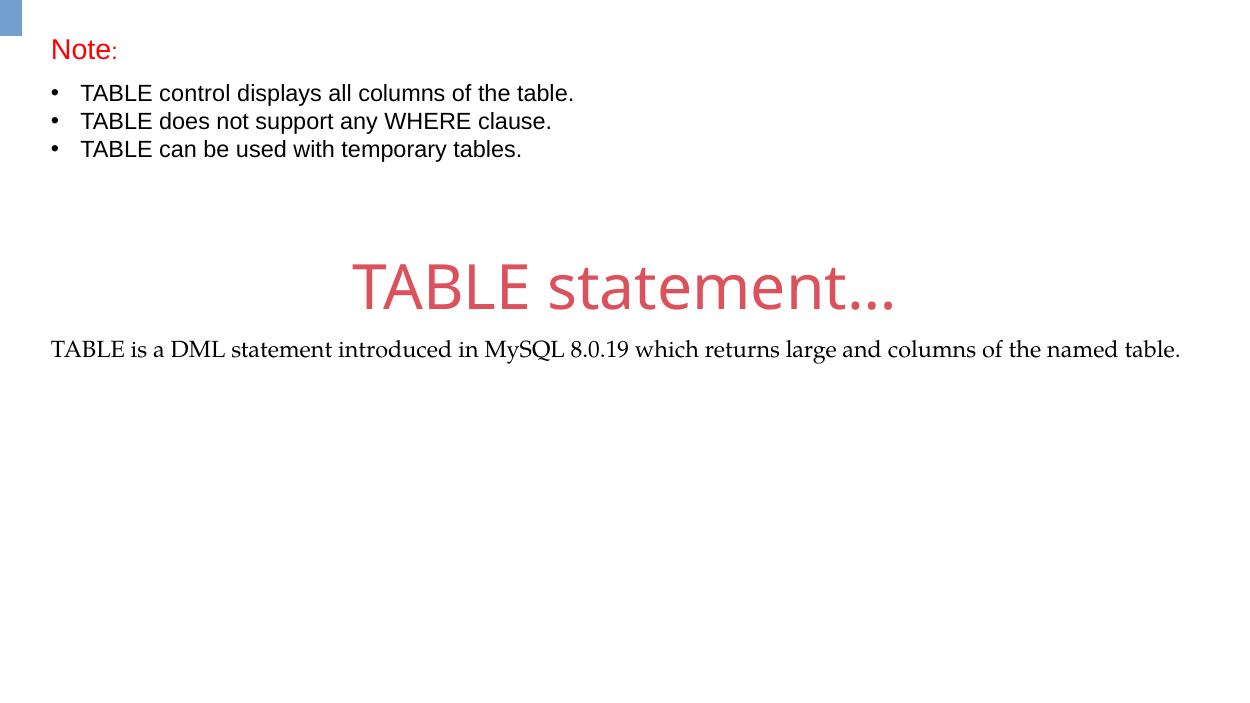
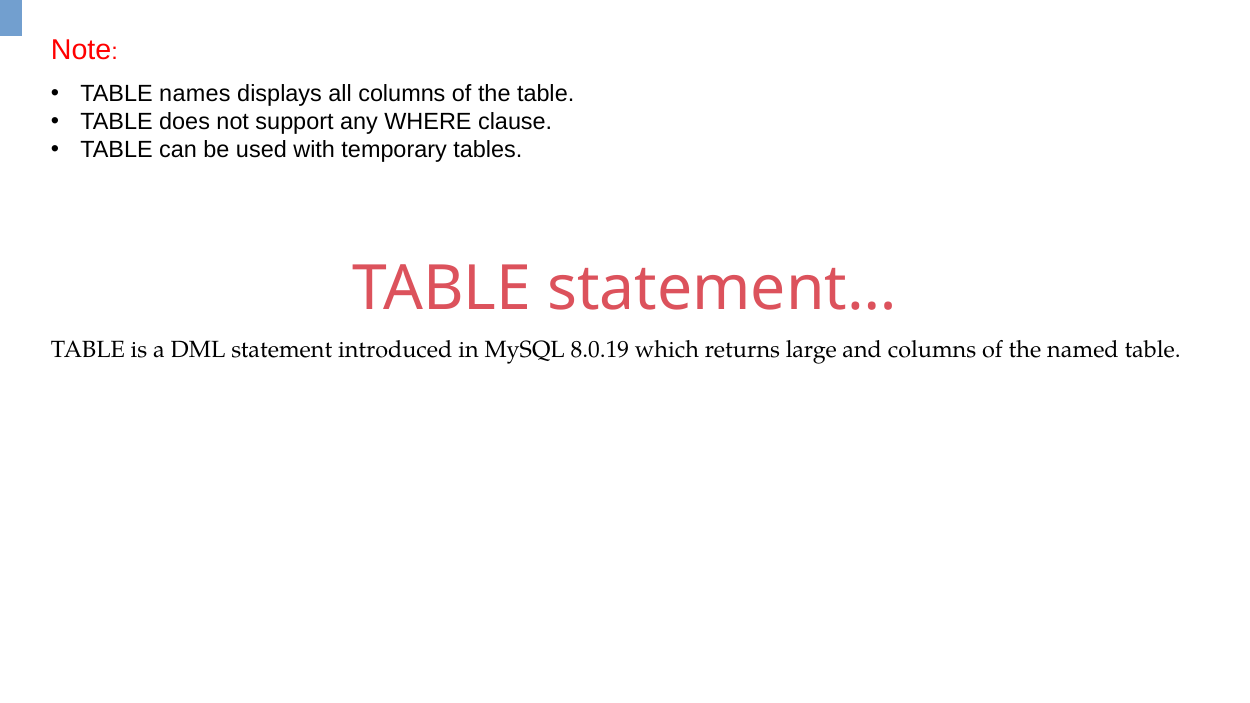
control: control -> names
